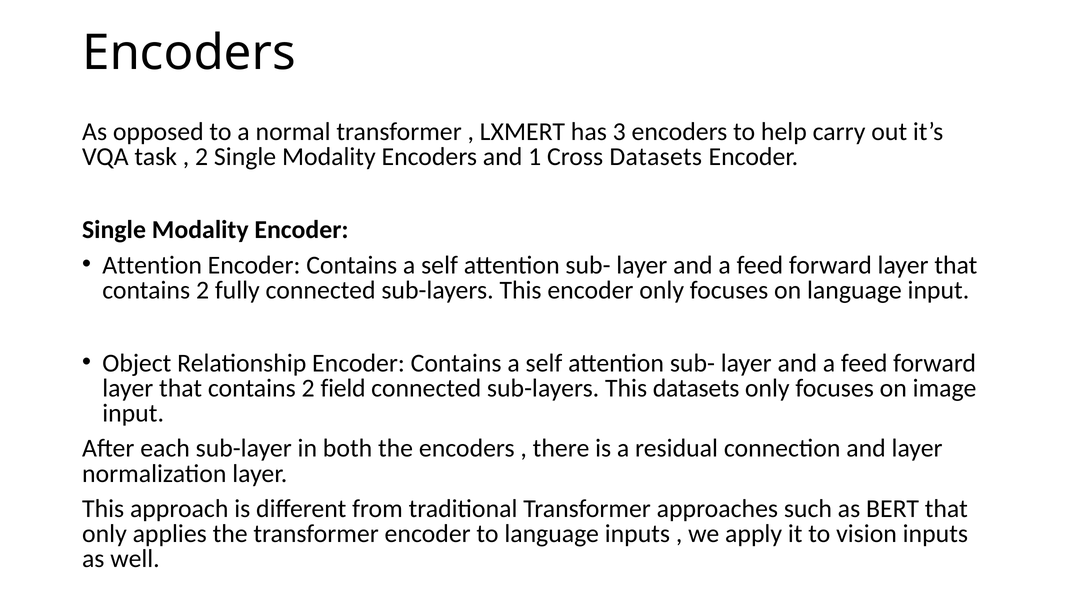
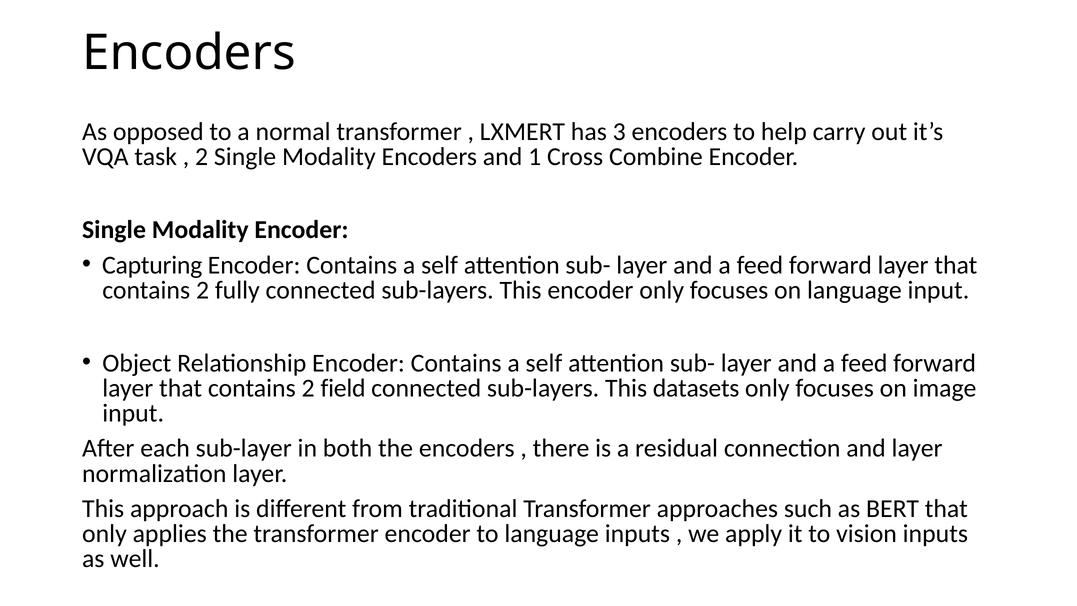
Cross Datasets: Datasets -> Combine
Attention at (152, 265): Attention -> Capturing
